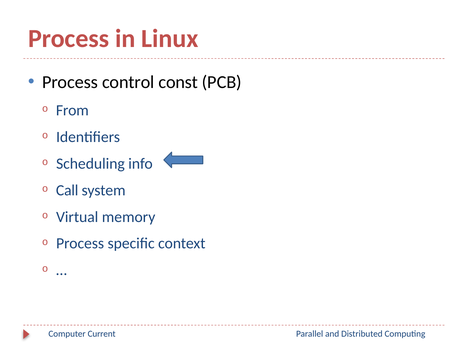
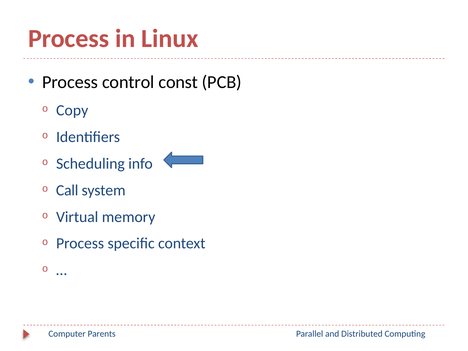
From: From -> Copy
Current: Current -> Parents
